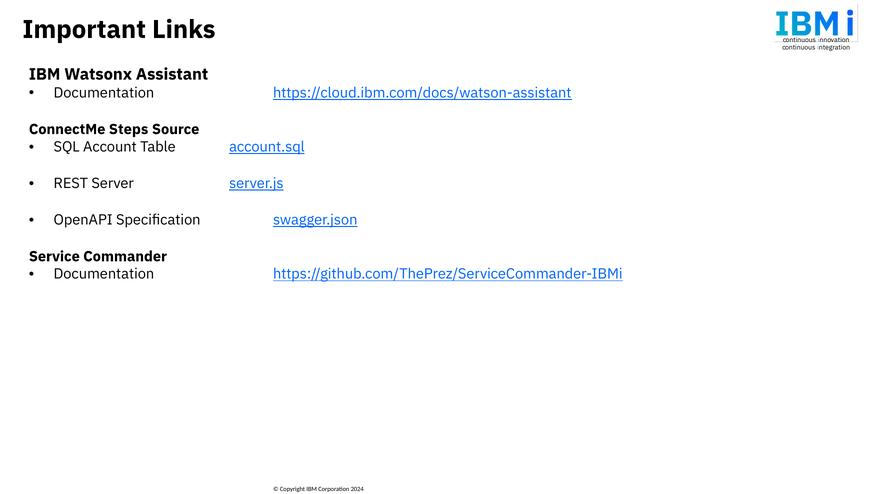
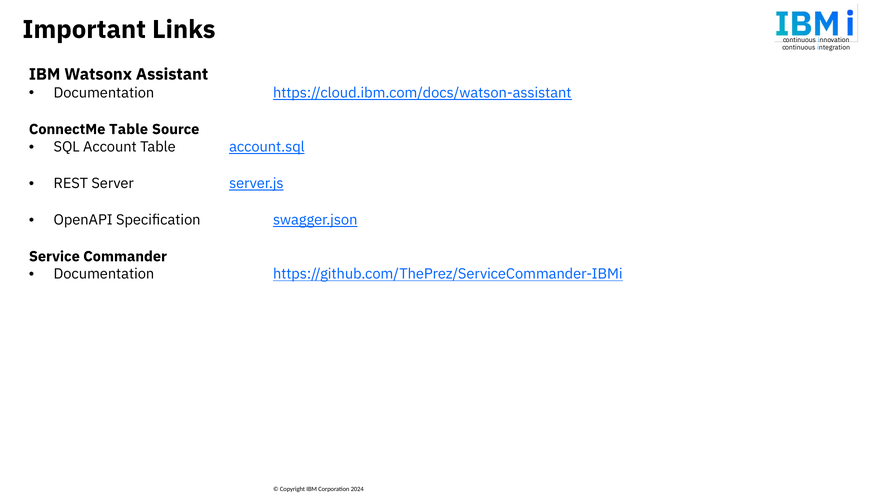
ConnectMe Steps: Steps -> Table
